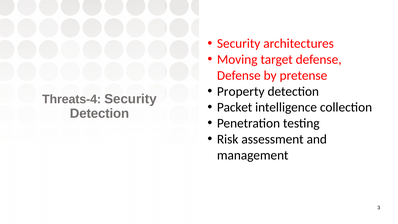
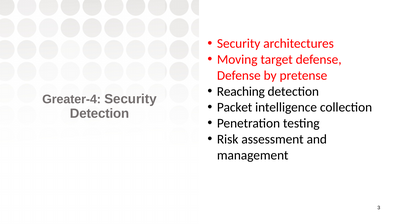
Property: Property -> Reaching
Threats-4: Threats-4 -> Greater-4
